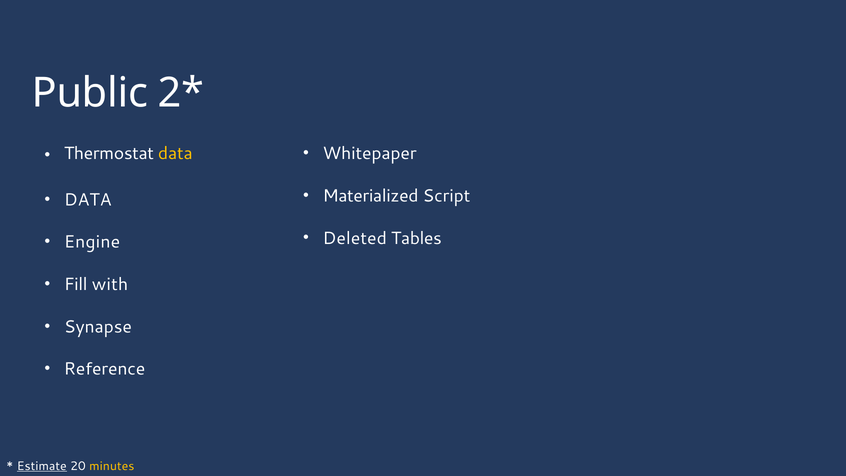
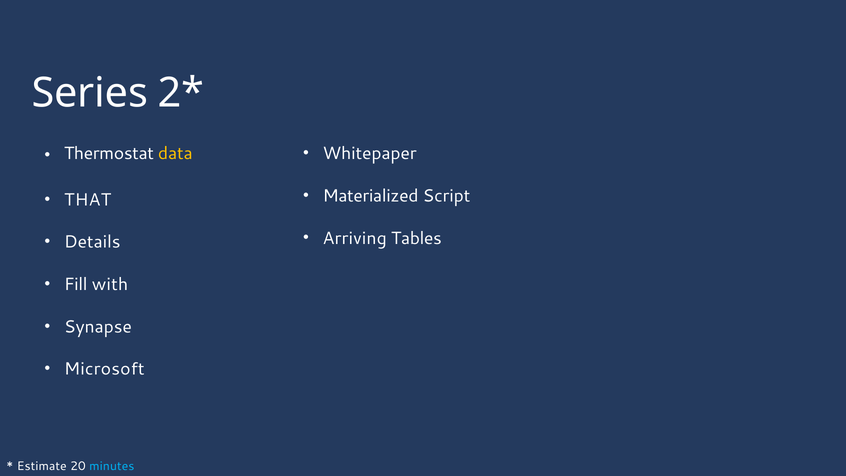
Public: Public -> Series
DATA at (88, 200): DATA -> THAT
Deleted: Deleted -> Arriving
Engine: Engine -> Details
Reference: Reference -> Microsoft
Estimate underline: present -> none
minutes colour: yellow -> light blue
